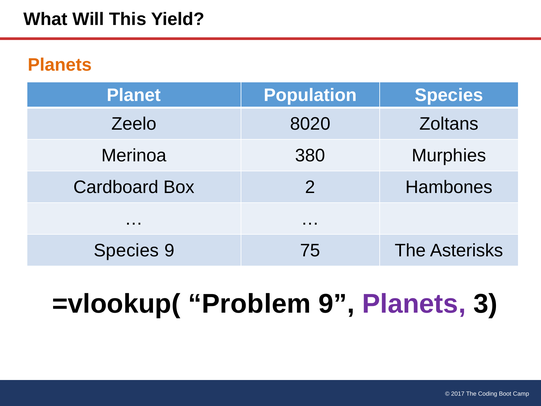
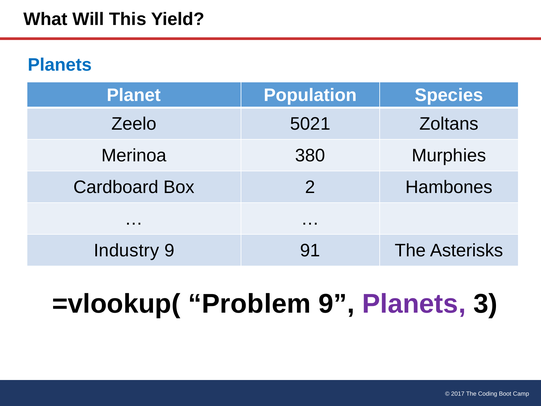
Planets at (60, 65) colour: orange -> blue
8020: 8020 -> 5021
Species at (126, 250): Species -> Industry
75: 75 -> 91
